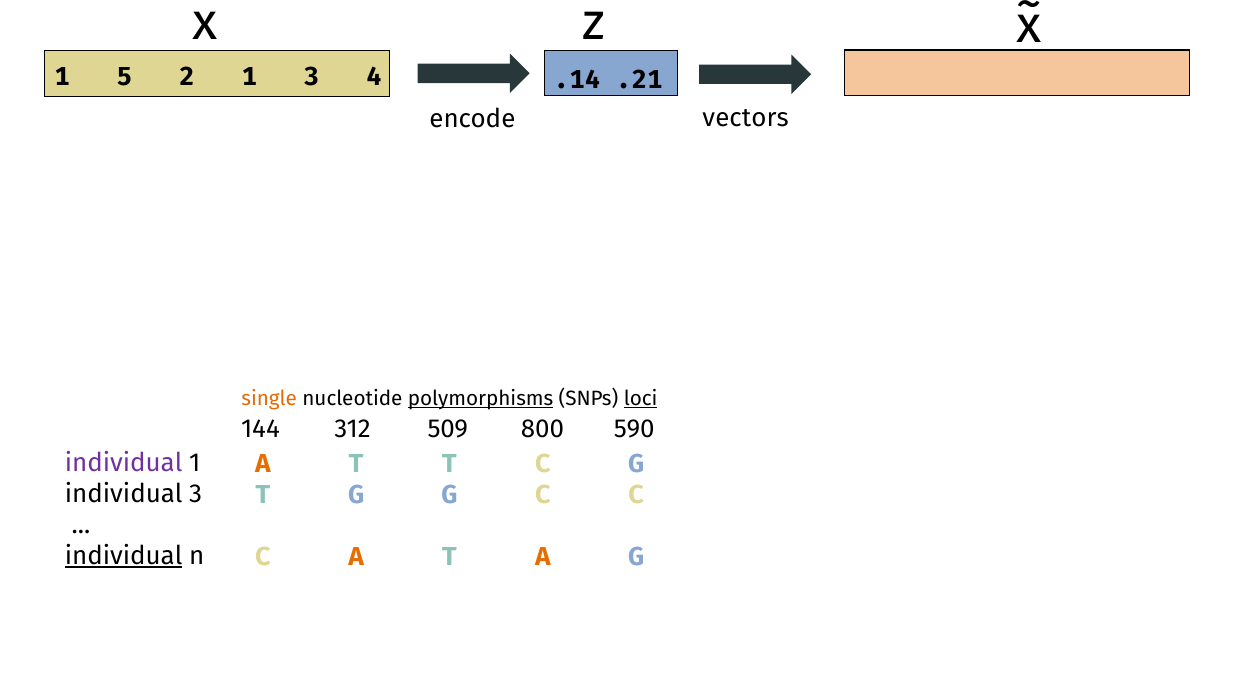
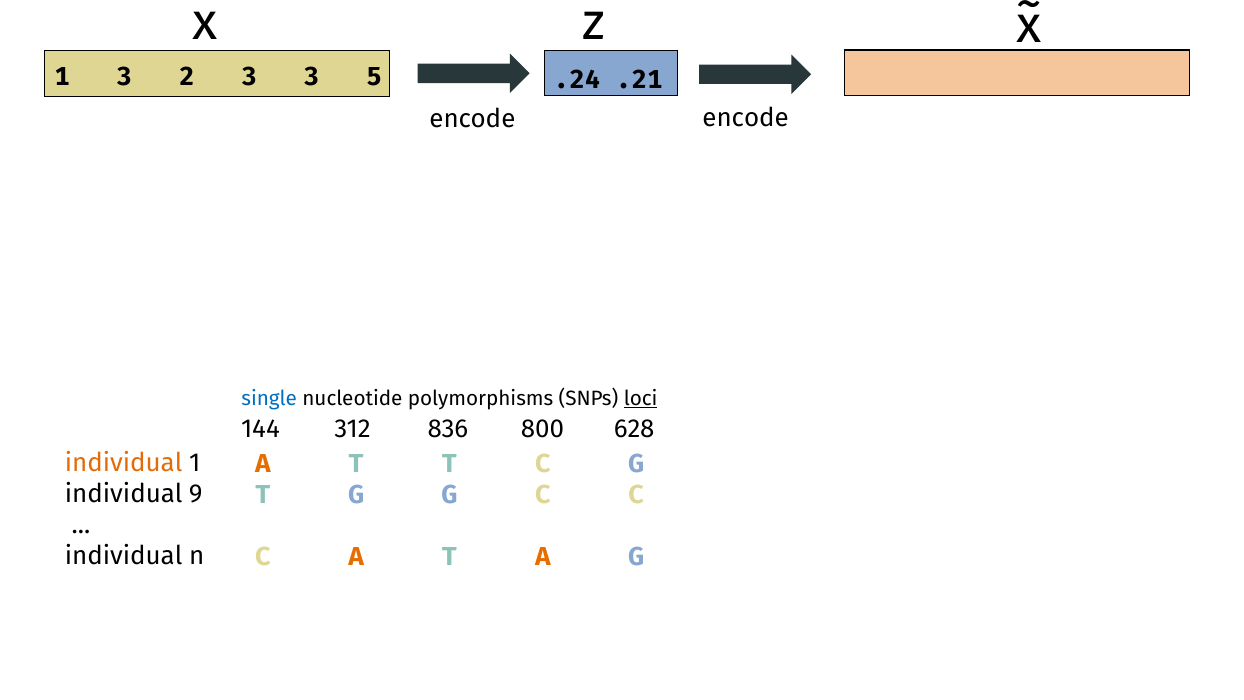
1 5: 5 -> 3
2 1: 1 -> 3
4: 4 -> 5
.14: .14 -> .24
encode vectors: vectors -> encode
single colour: orange -> blue
polymorphisms underline: present -> none
509: 509 -> 836
590: 590 -> 628
individual at (124, 462) colour: purple -> orange
individual 3: 3 -> 9
individual at (124, 556) underline: present -> none
